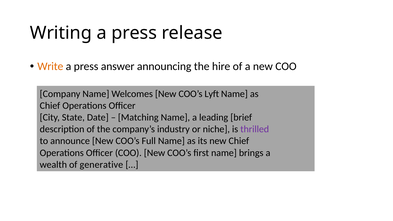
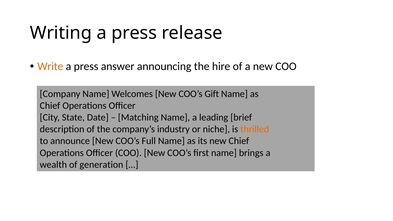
Lyft: Lyft -> Gift
thrilled colour: purple -> orange
generative: generative -> generation
